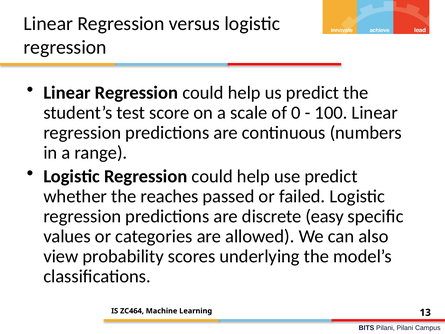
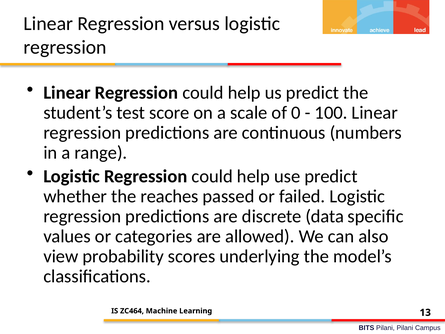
easy: easy -> data
